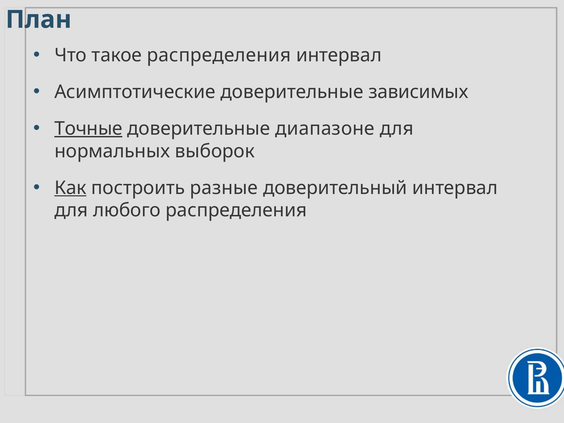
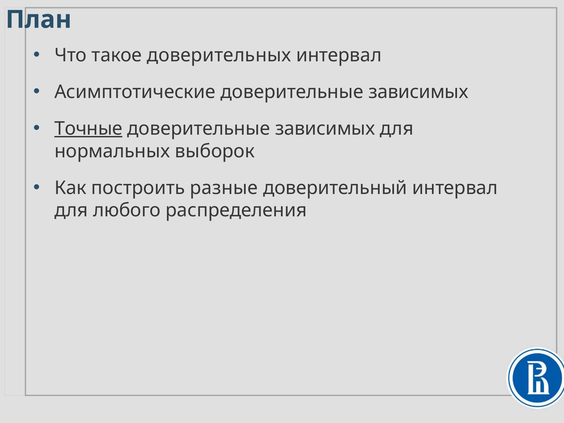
такое распределения: распределения -> доверительных
диапазоне at (325, 129): диапазоне -> зависимых
Как underline: present -> none
